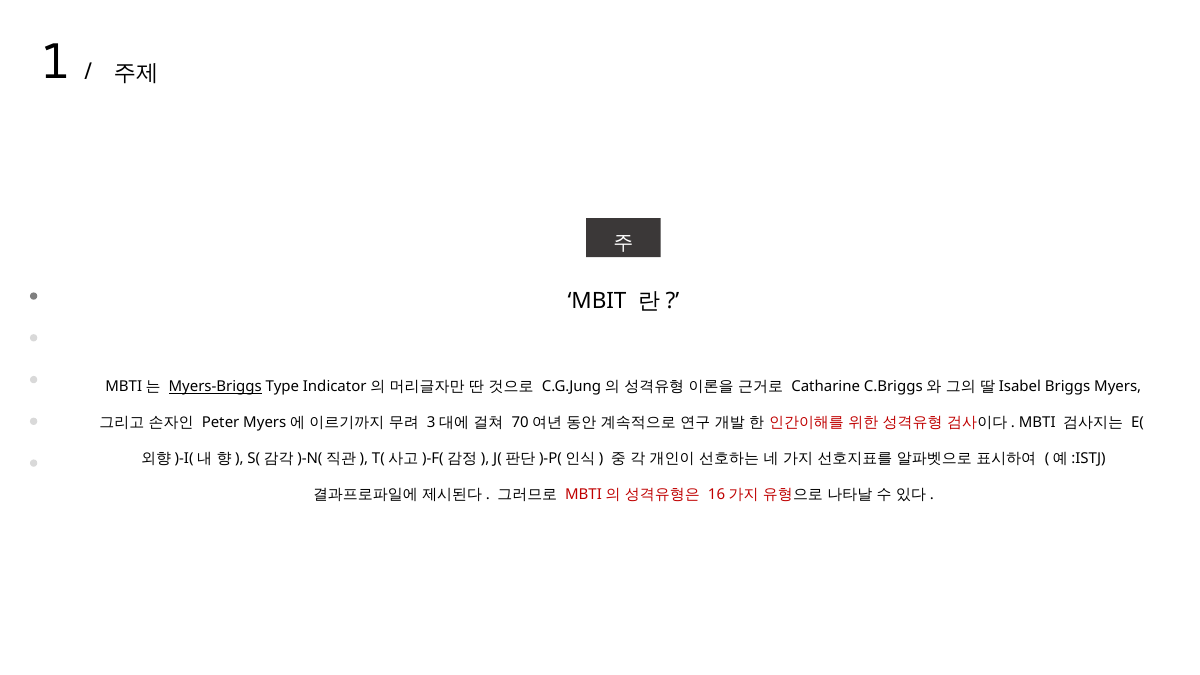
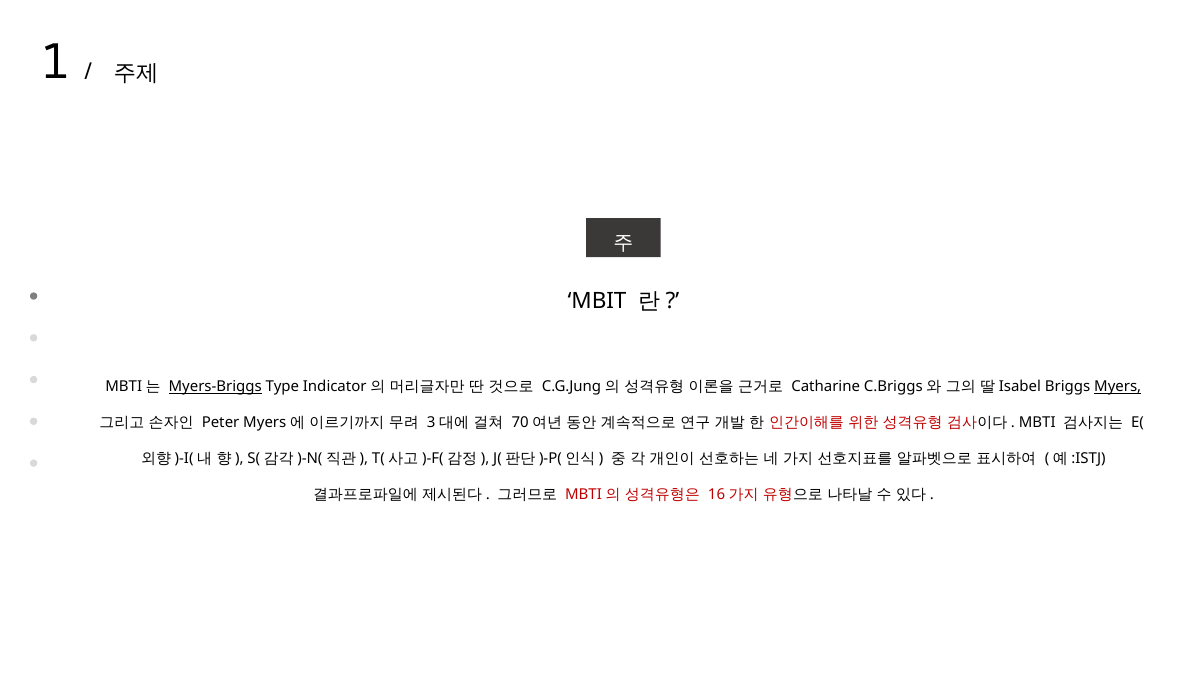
Myers underline: none -> present
